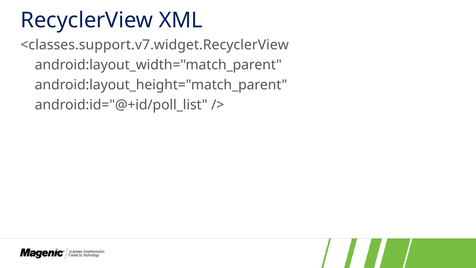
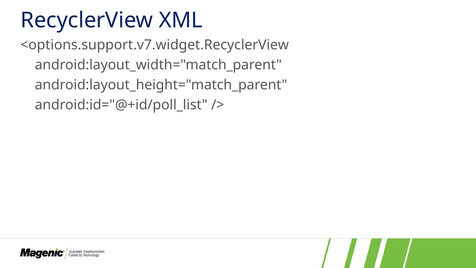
<classes.support.v7.widget.RecyclerView: <classes.support.v7.widget.RecyclerView -> <options.support.v7.widget.RecyclerView
